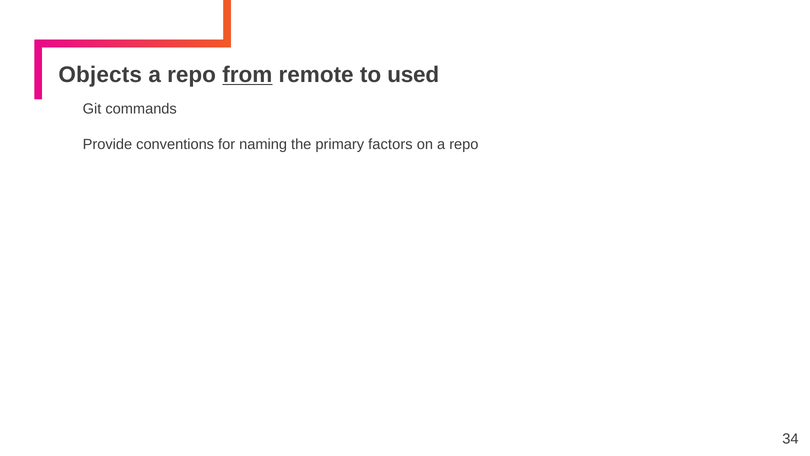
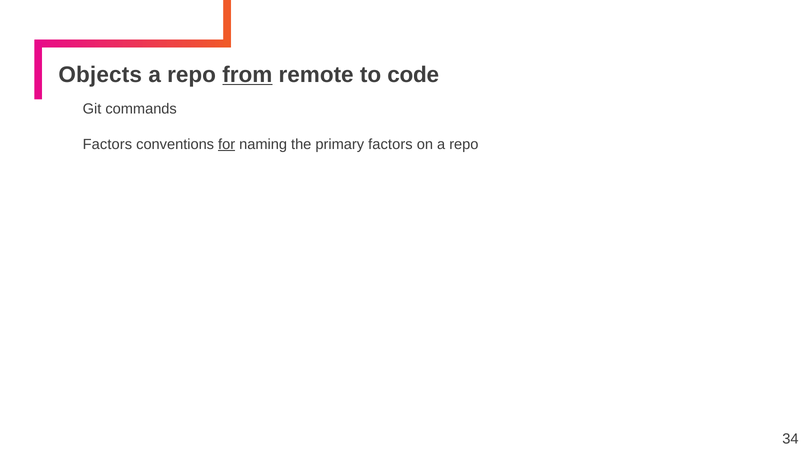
used: used -> code
Provide at (107, 144): Provide -> Factors
for underline: none -> present
